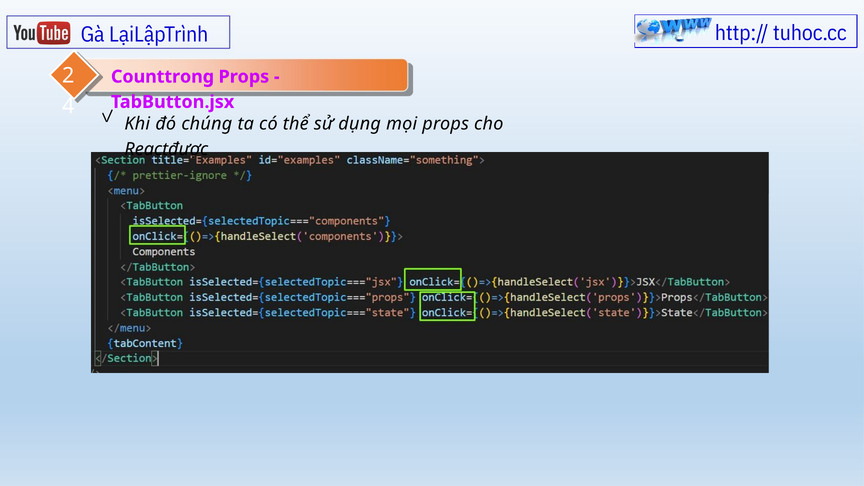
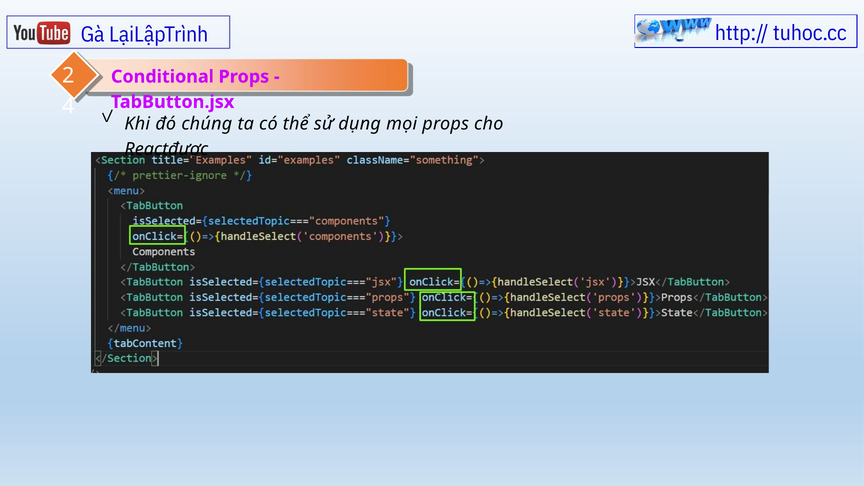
Counttrong: Counttrong -> Conditional
